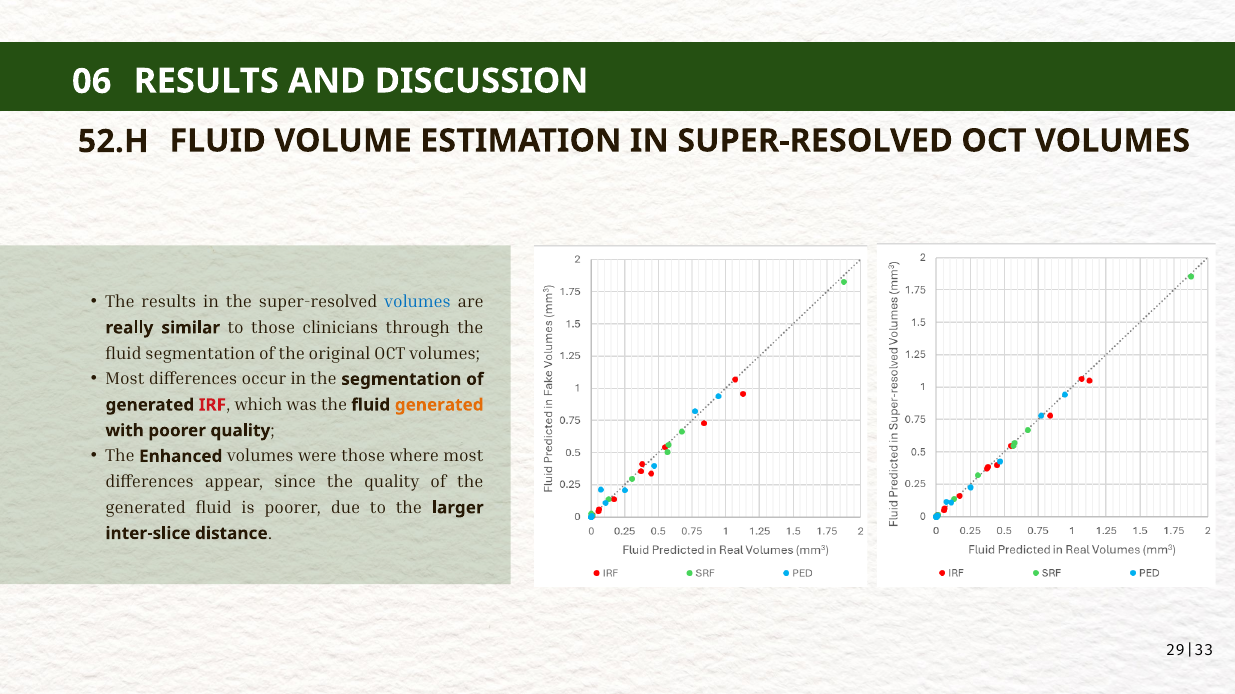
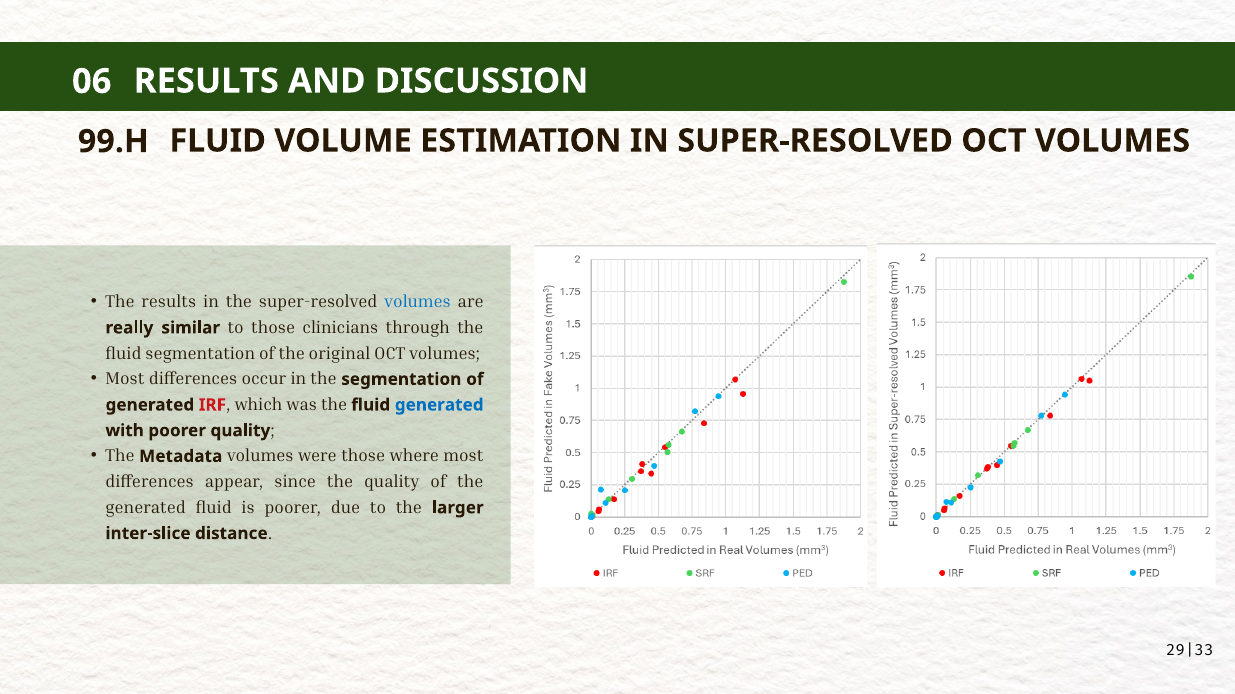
52.H: 52.H -> 99.H
generated at (439, 405) colour: orange -> blue
Enhanced: Enhanced -> Metadata
